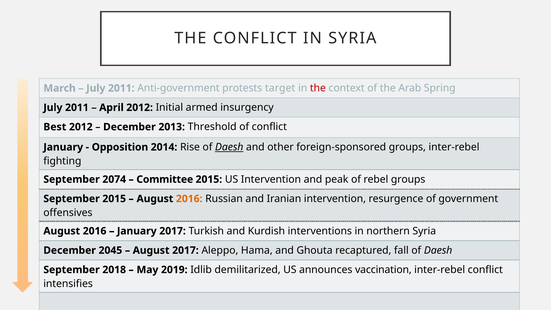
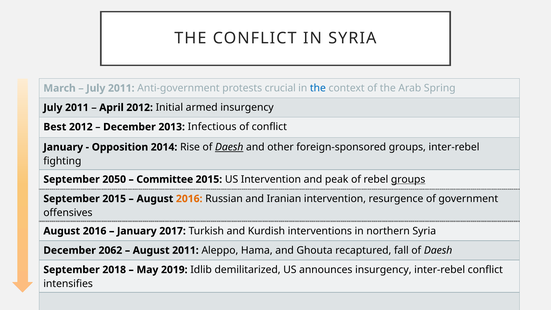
target: target -> crucial
the at (318, 88) colour: red -> blue
Threshold: Threshold -> Infectious
2074: 2074 -> 2050
groups at (408, 179) underline: none -> present
2045: 2045 -> 2062
August 2017: 2017 -> 2011
announces vaccination: vaccination -> insurgency
